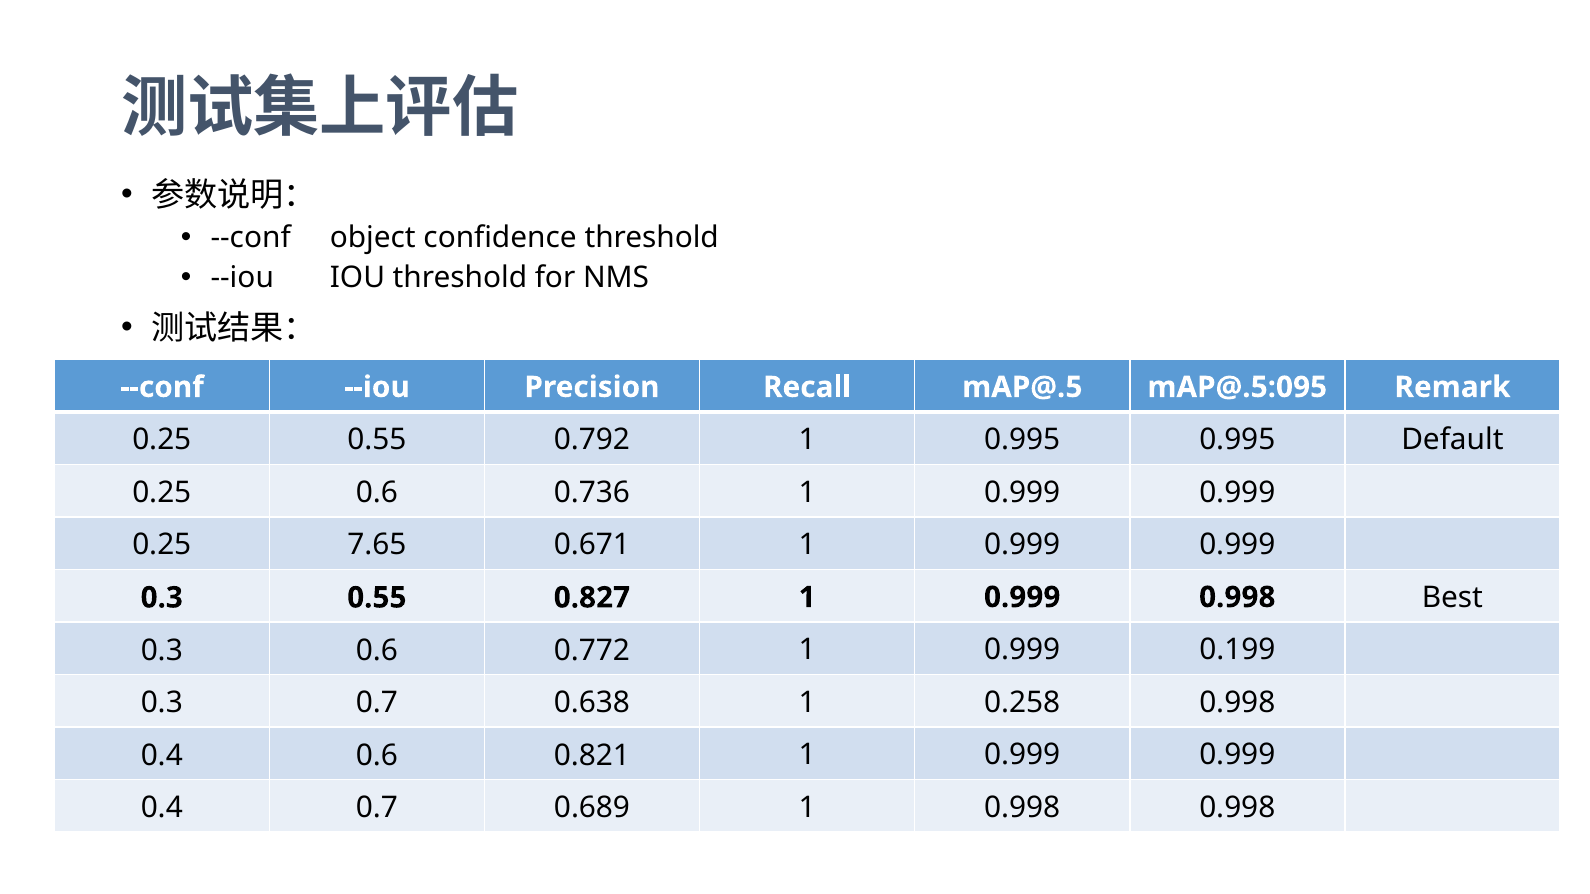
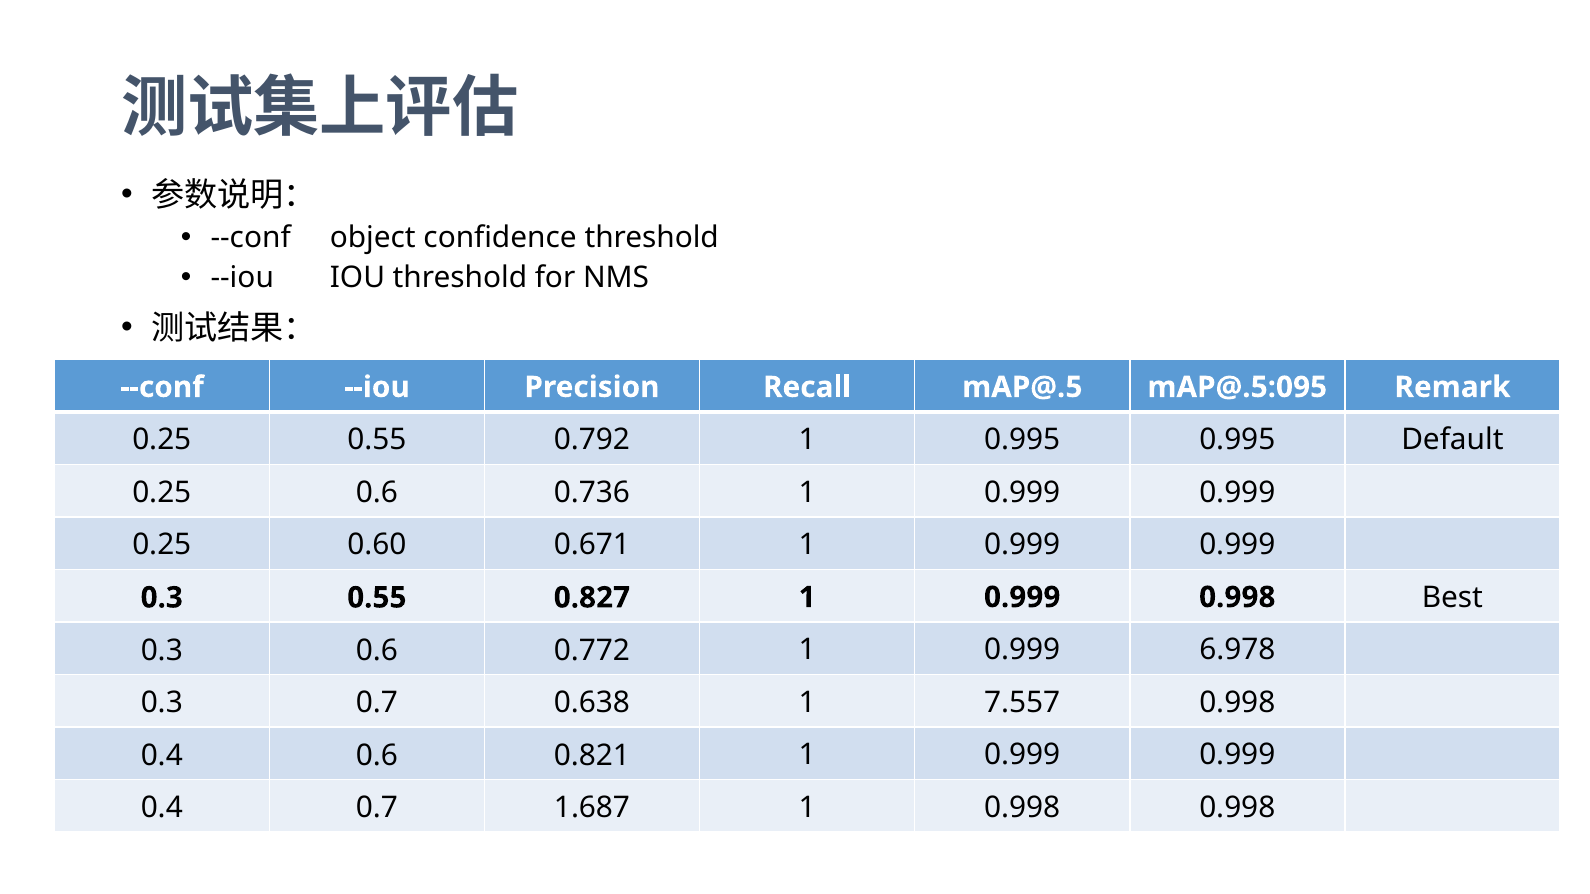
7.65: 7.65 -> 0.60
0.199: 0.199 -> 6.978
0.258: 0.258 -> 7.557
0.689: 0.689 -> 1.687
